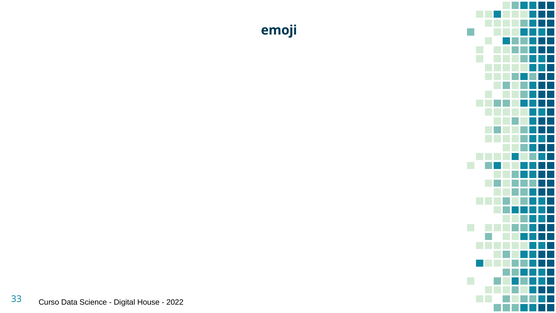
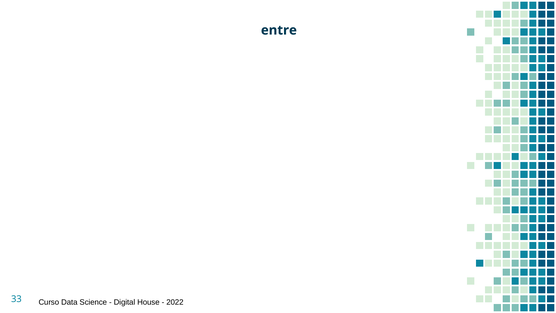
emoji: emoji -> entre
